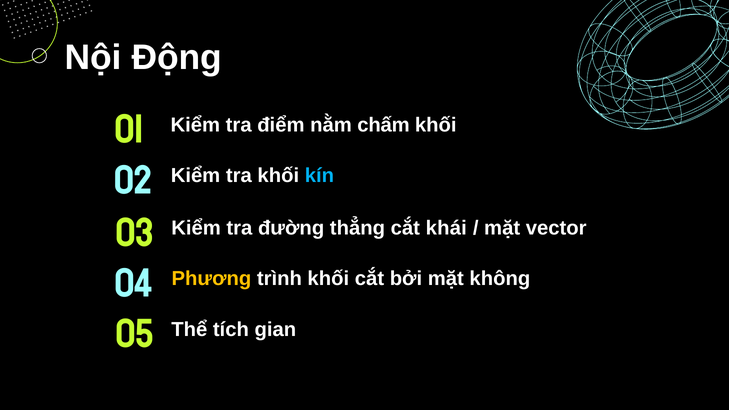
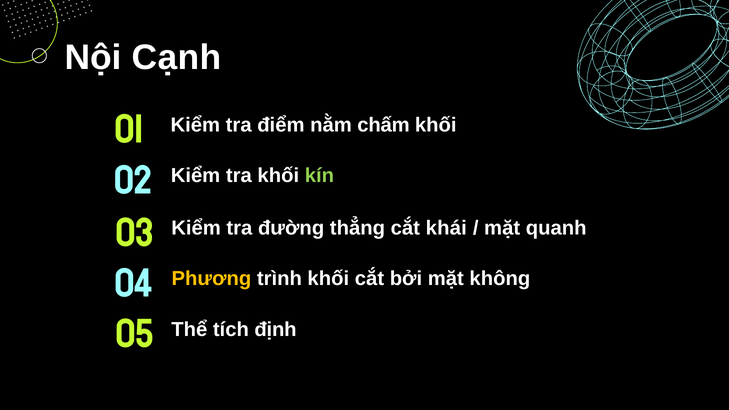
Động: Động -> Cạnh
kín colour: light blue -> light green
vector: vector -> quanh
gian: gian -> định
